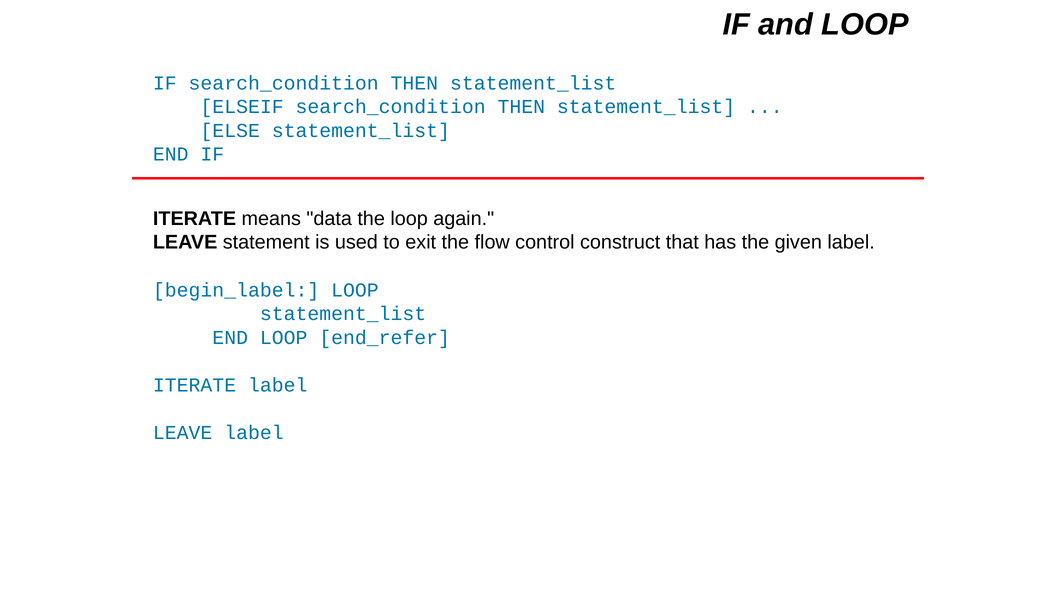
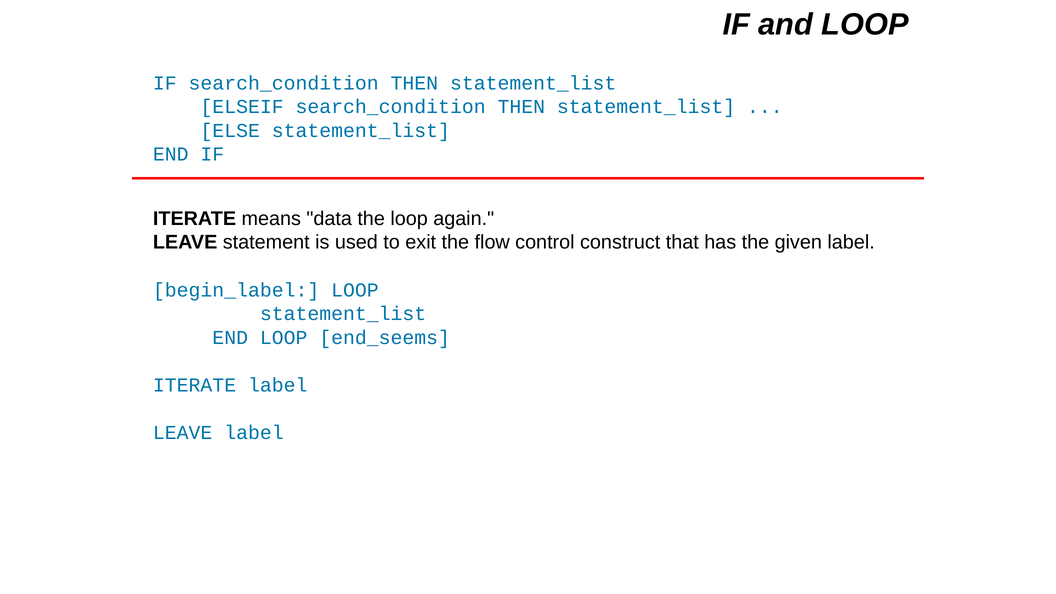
end_refer: end_refer -> end_seems
